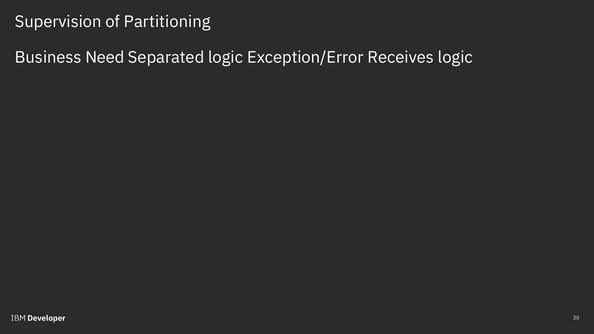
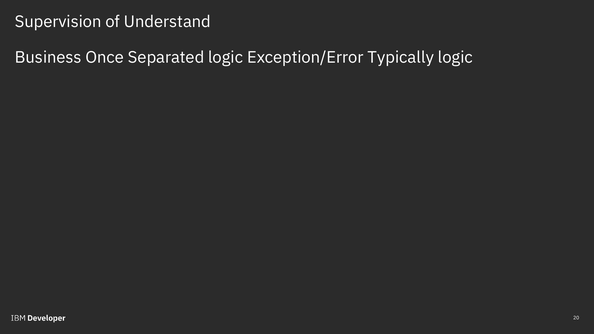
Partitioning: Partitioning -> Understand
Need: Need -> Once
Receives: Receives -> Typically
